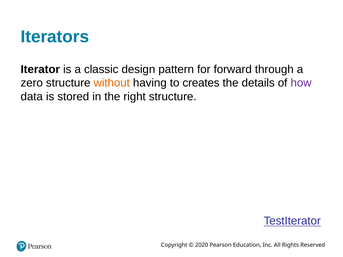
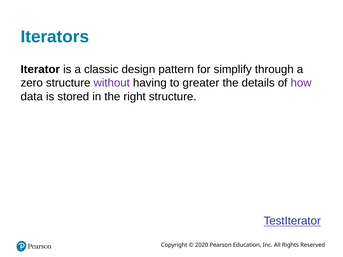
forward: forward -> simplify
without colour: orange -> purple
creates: creates -> greater
